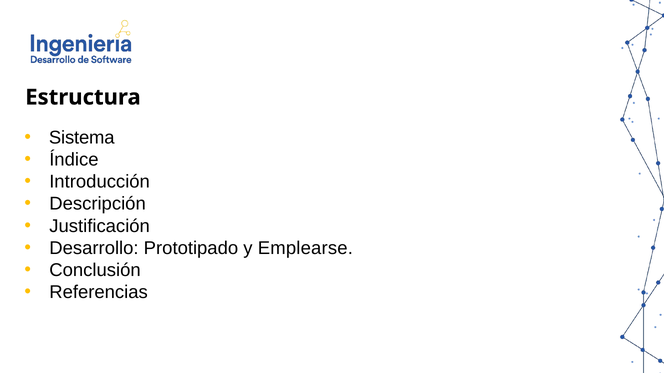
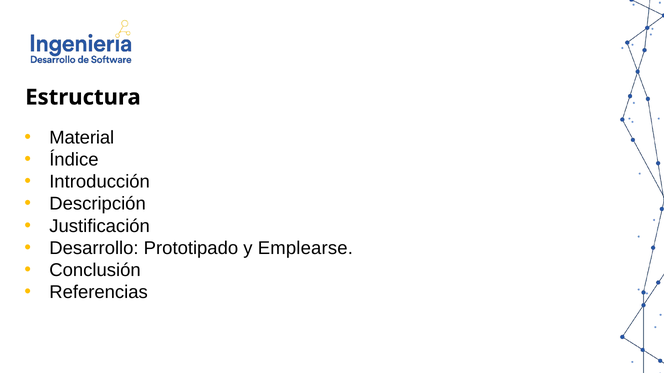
Sistema: Sistema -> Material
